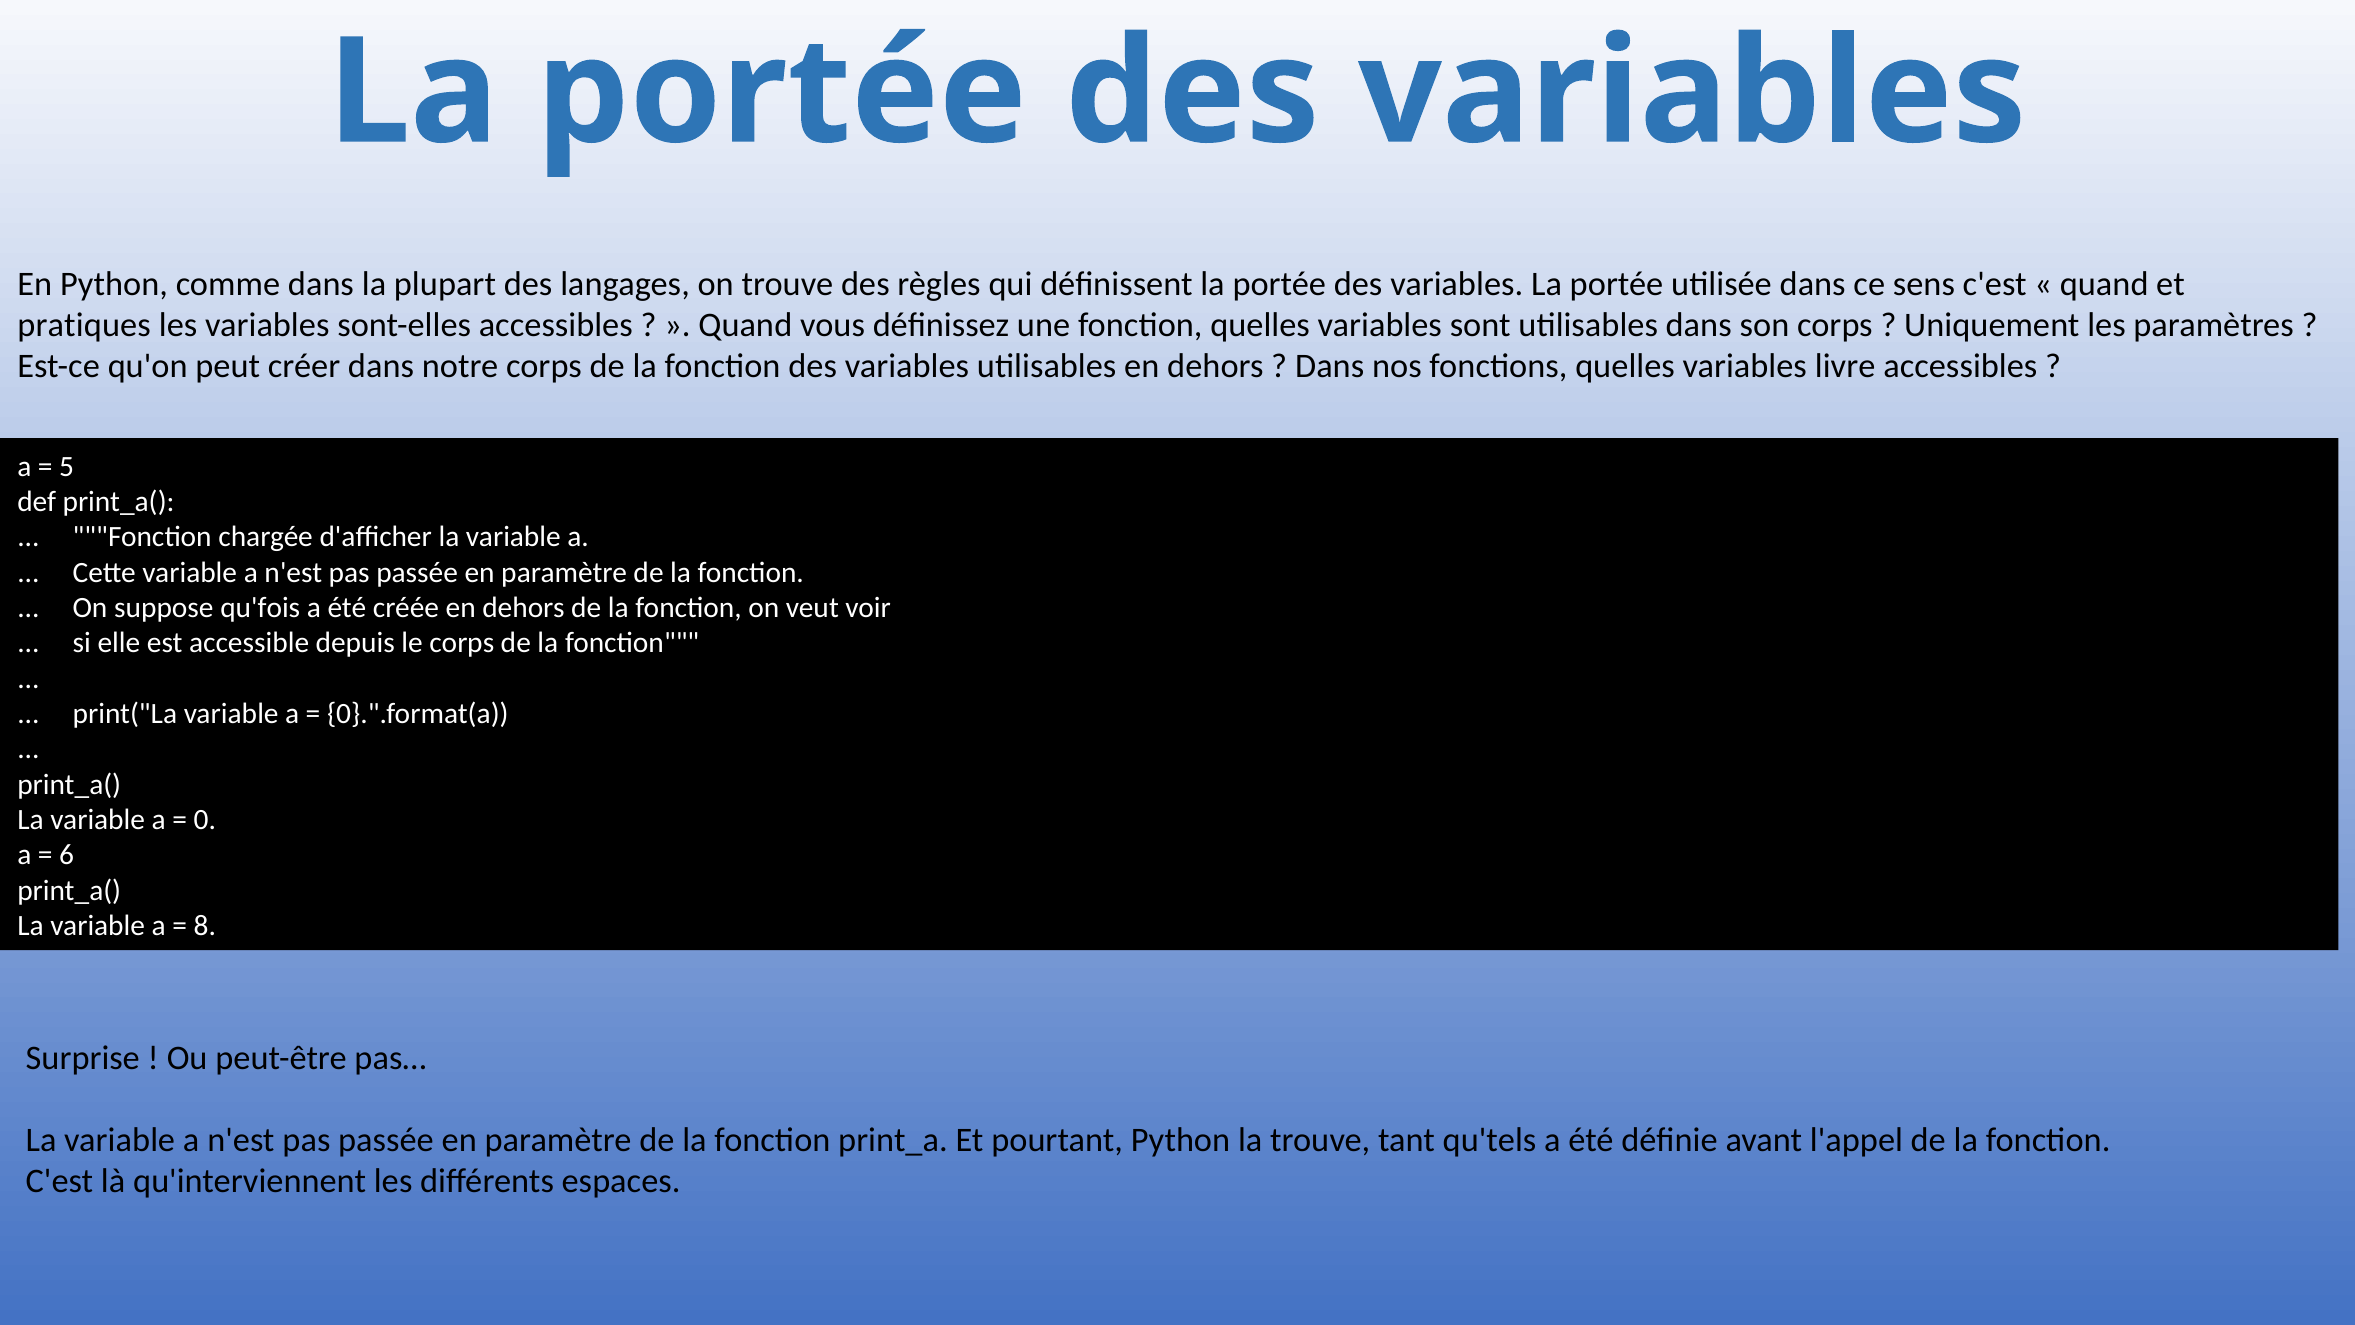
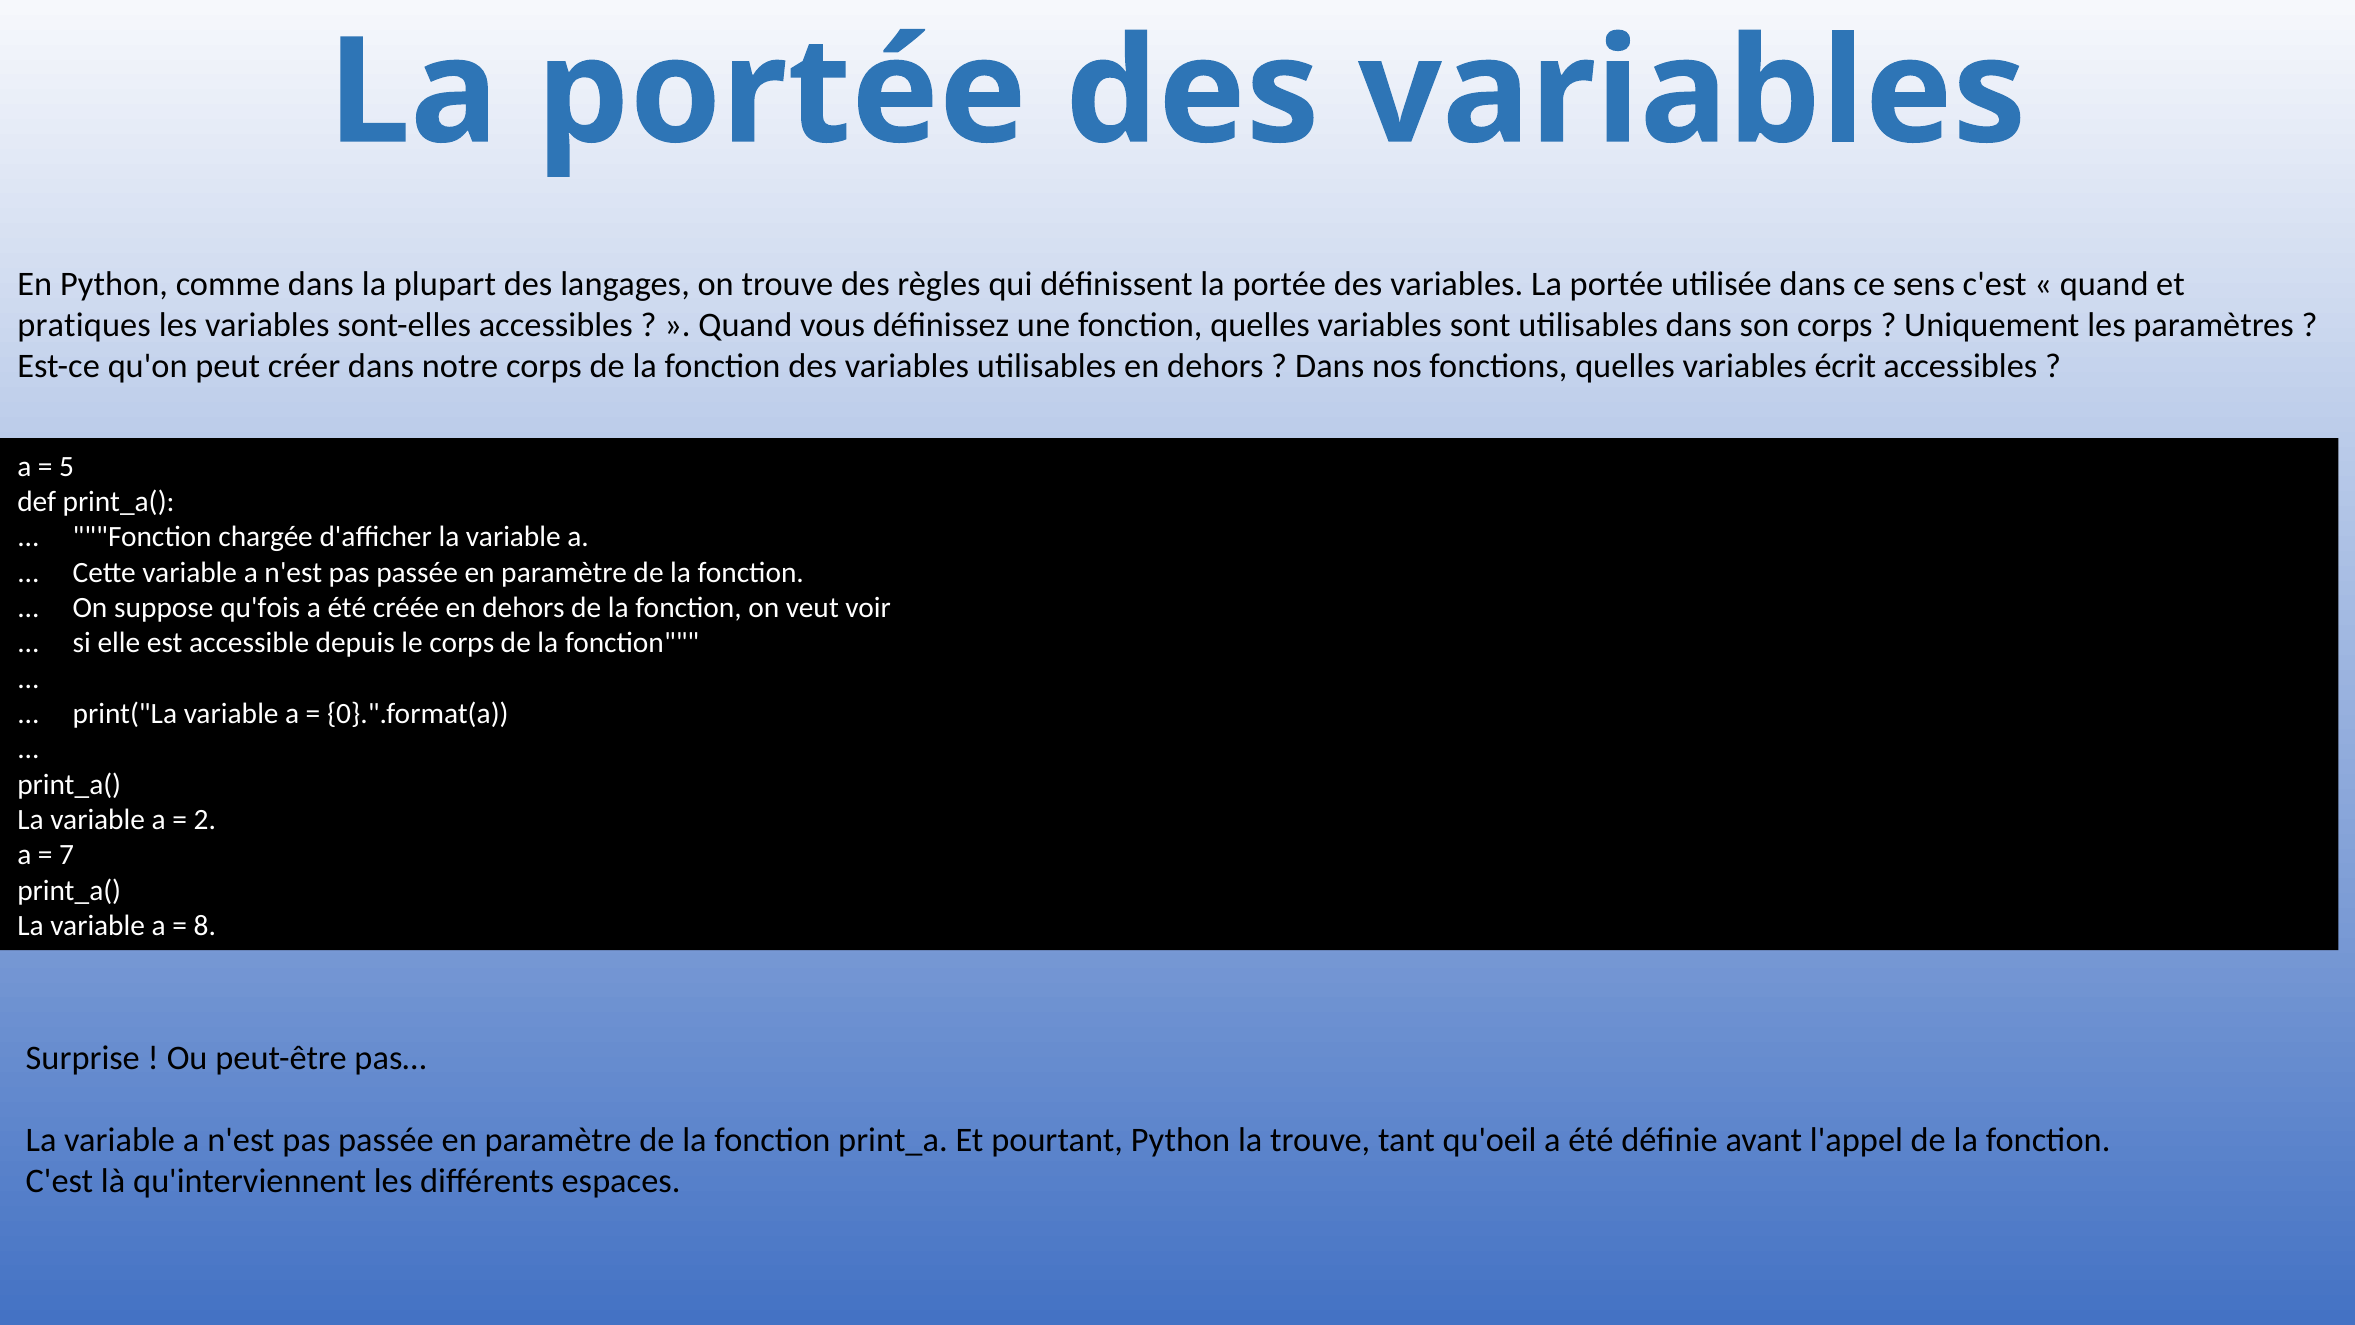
livre: livre -> écrit
0: 0 -> 2
6: 6 -> 7
qu'tels: qu'tels -> qu'oeil
